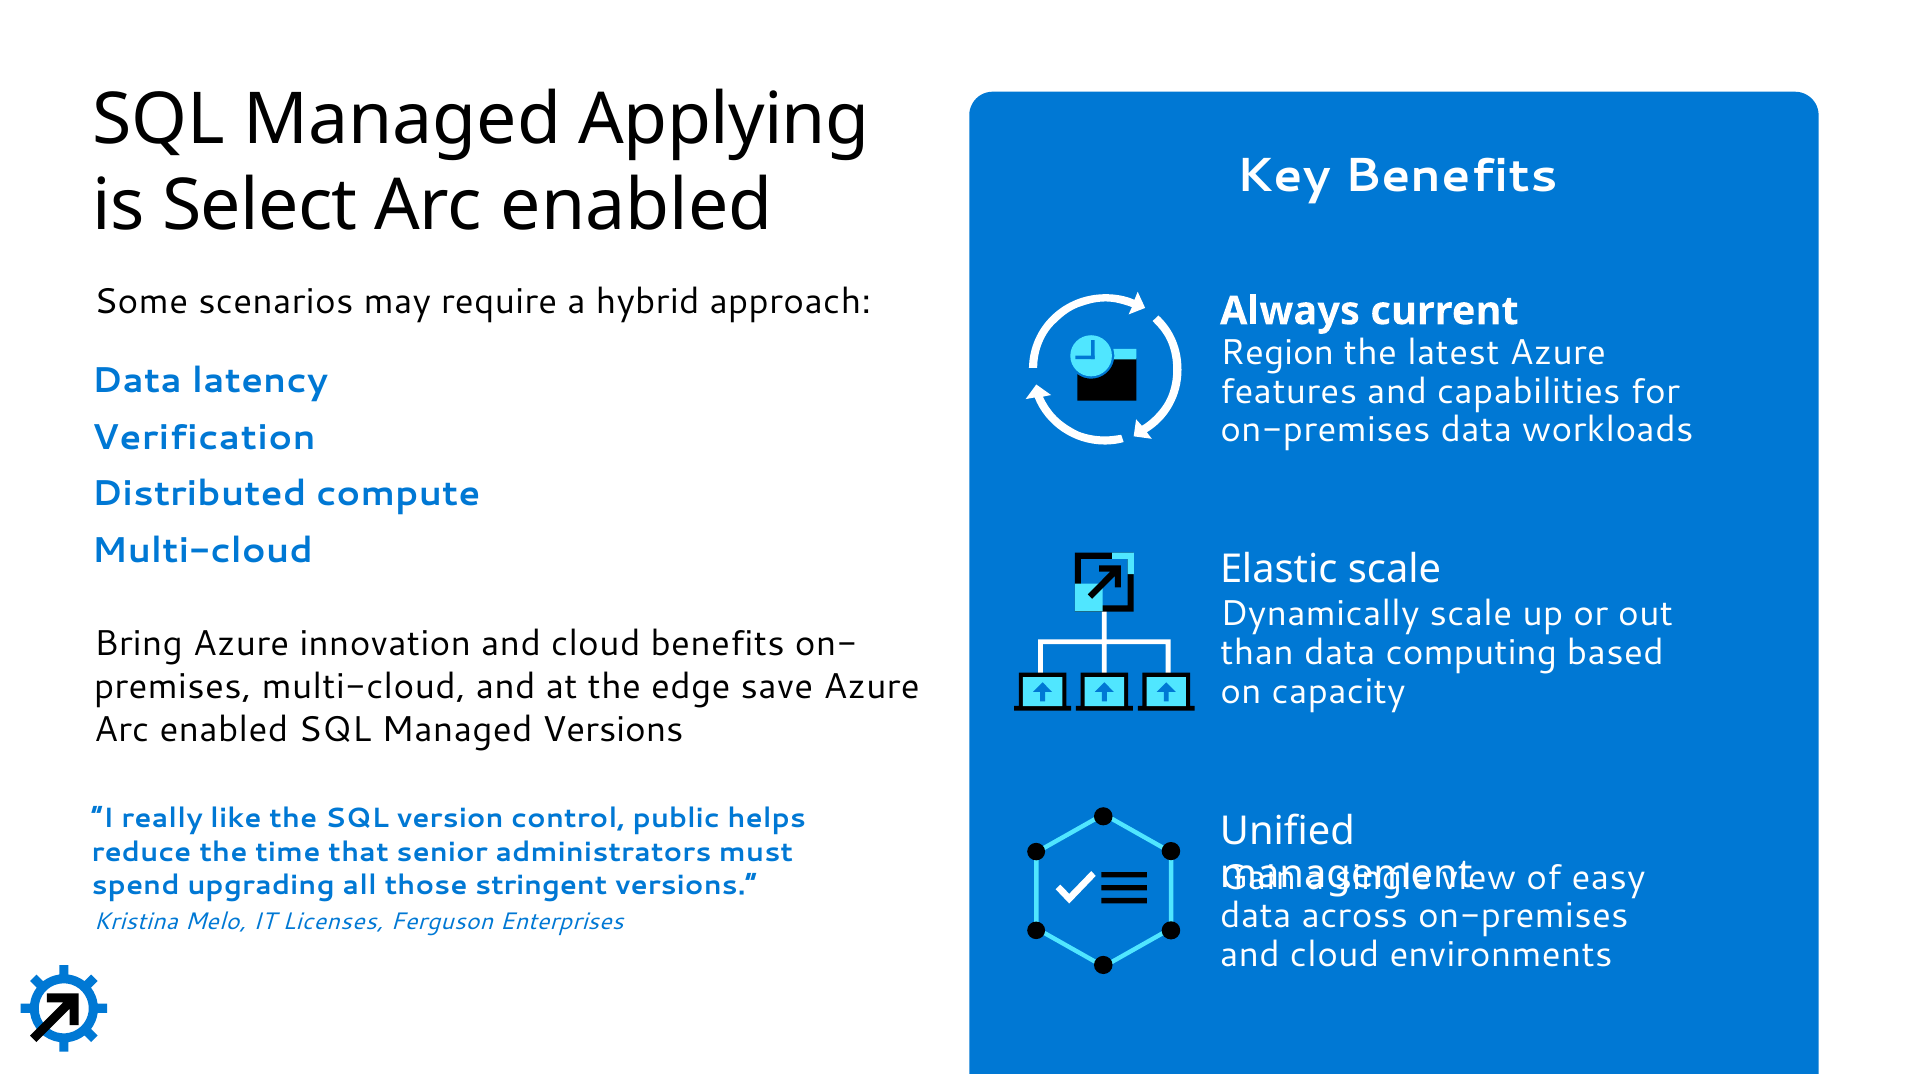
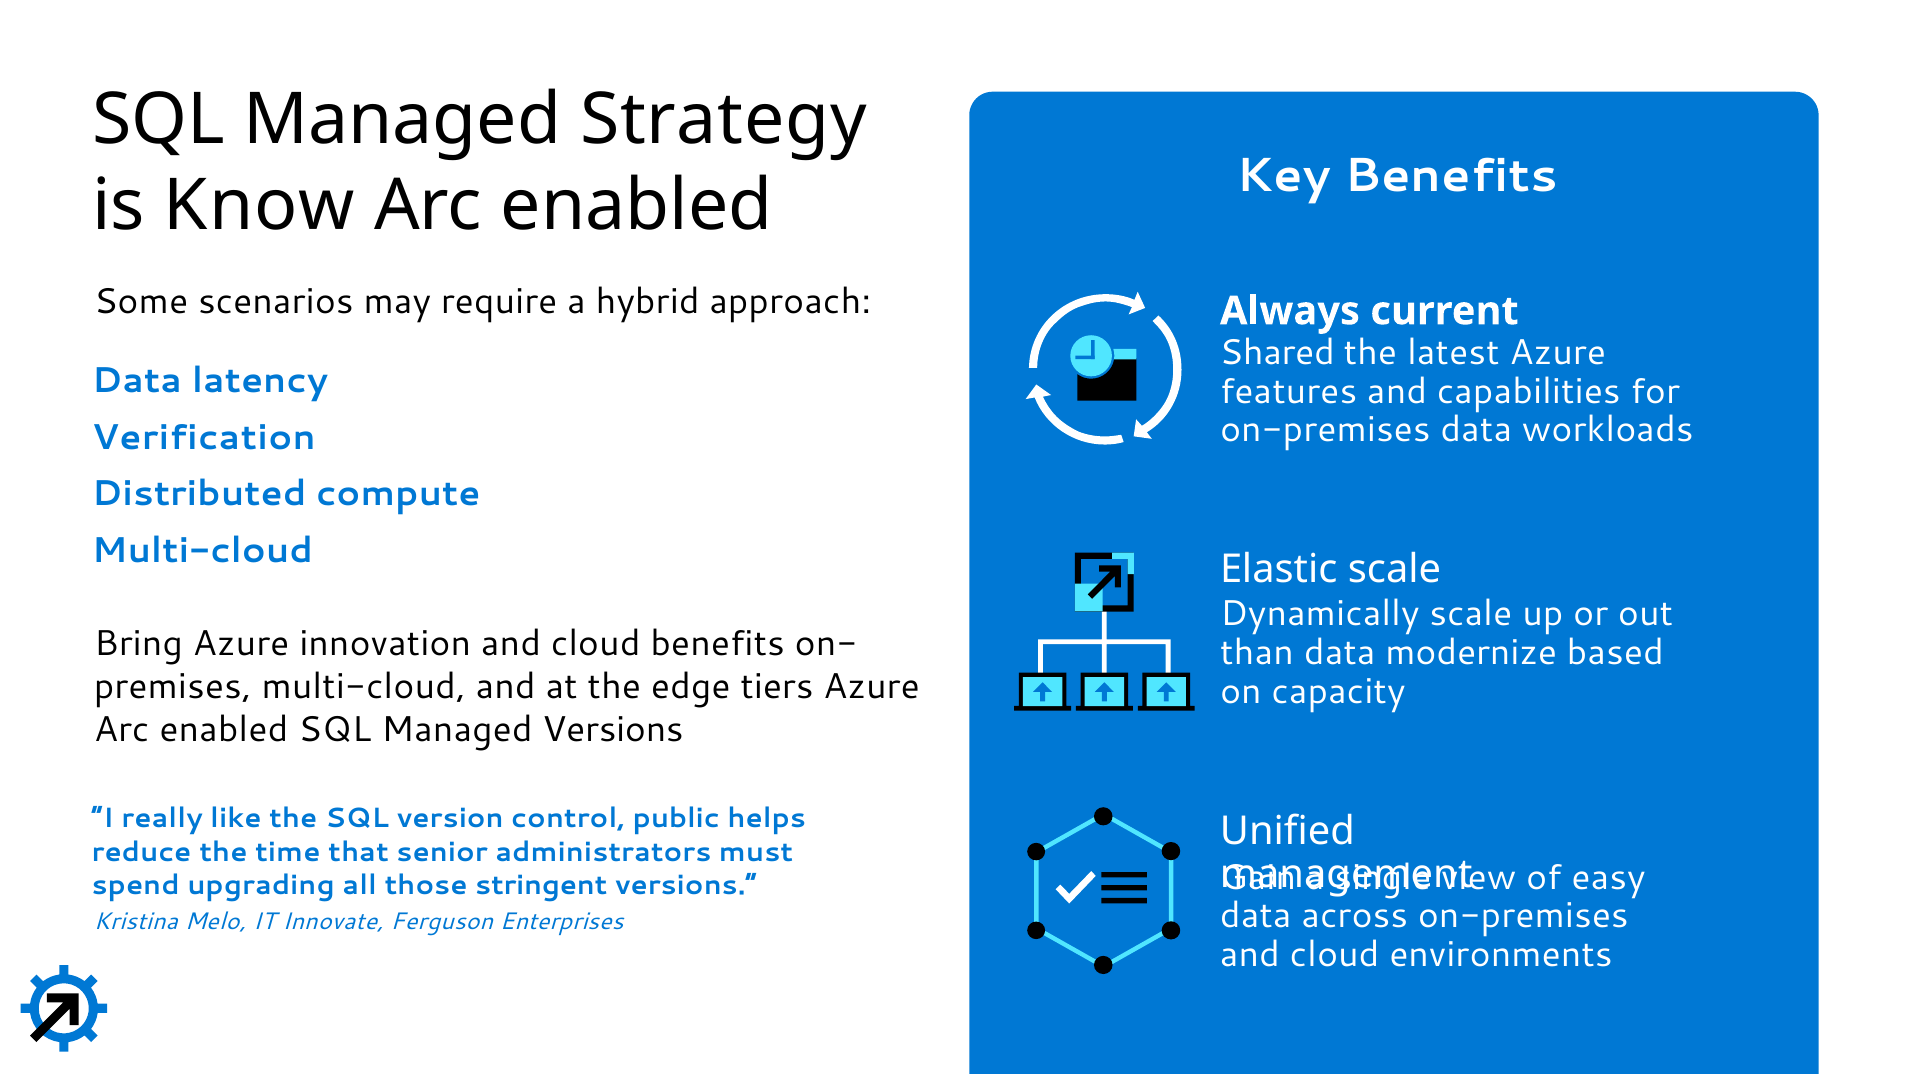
Applying: Applying -> Strategy
Select: Select -> Know
Region: Region -> Shared
computing: computing -> modernize
save: save -> tiers
Licenses: Licenses -> Innovate
